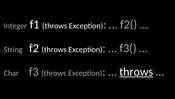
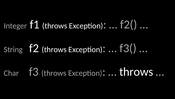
throws at (136, 71) underline: present -> none
